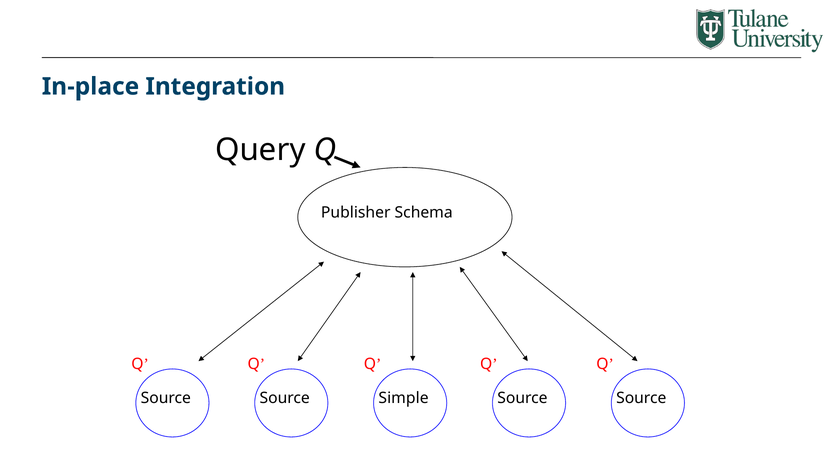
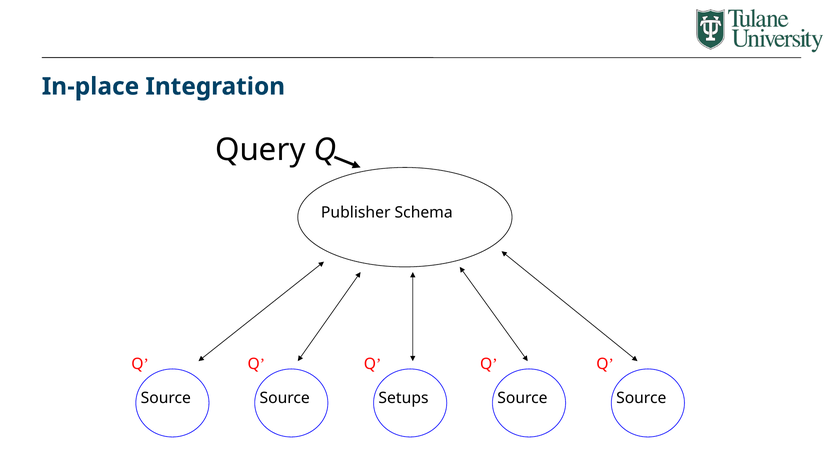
Simple: Simple -> Setups
